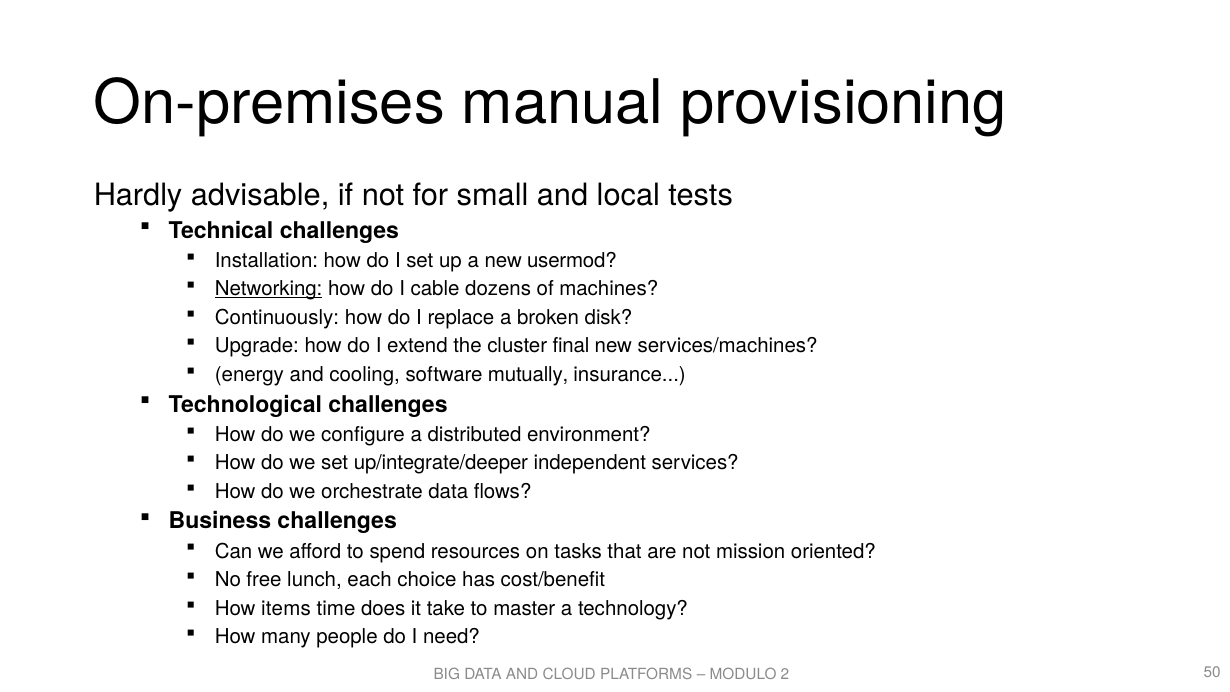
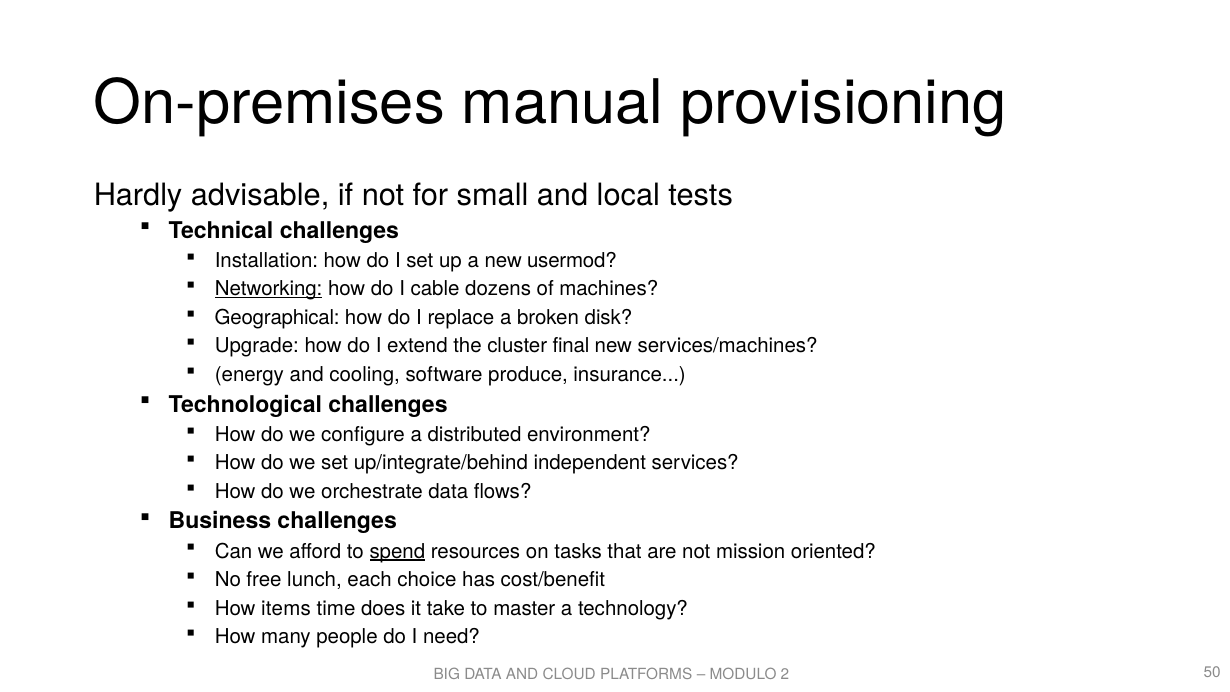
Continuously: Continuously -> Geographical
mutually: mutually -> produce
up/integrate/deeper: up/integrate/deeper -> up/integrate/behind
spend underline: none -> present
